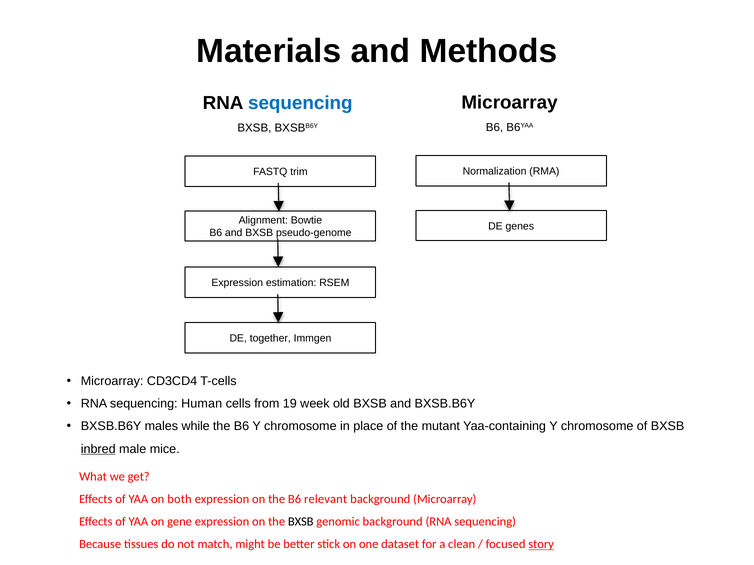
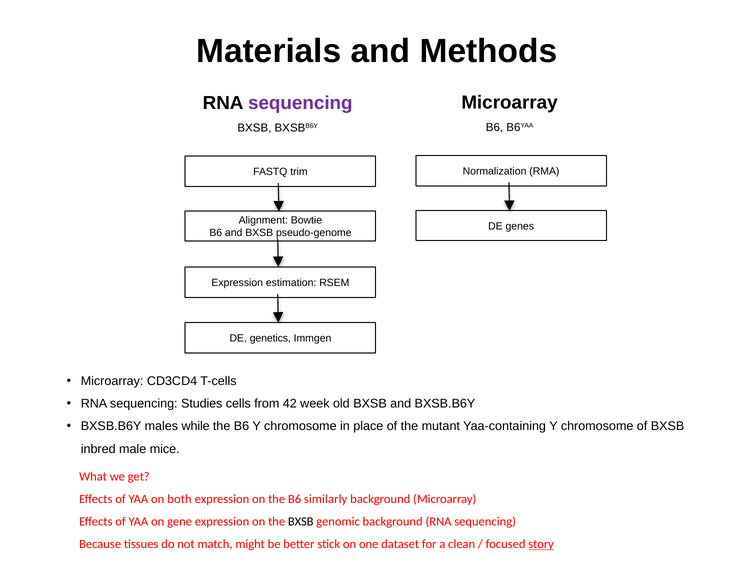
sequencing at (300, 103) colour: blue -> purple
together: together -> genetics
Human: Human -> Studies
19: 19 -> 42
inbred underline: present -> none
relevant: relevant -> similarly
